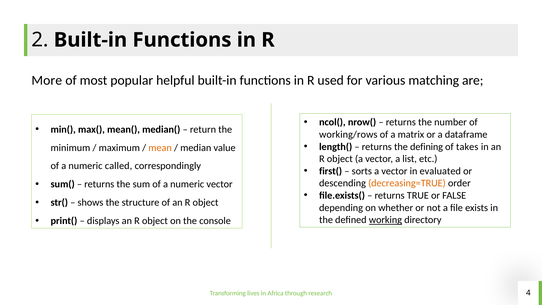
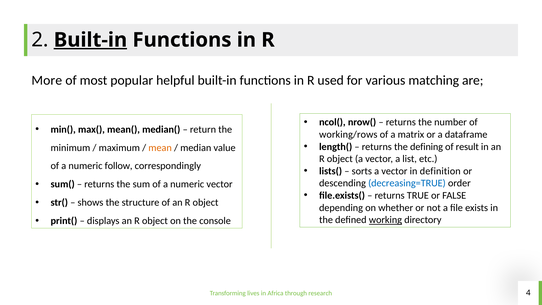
Built-in at (90, 40) underline: none -> present
takes: takes -> result
called: called -> follow
first(: first( -> lists(
evaluated: evaluated -> definition
decreasing=TRUE colour: orange -> blue
